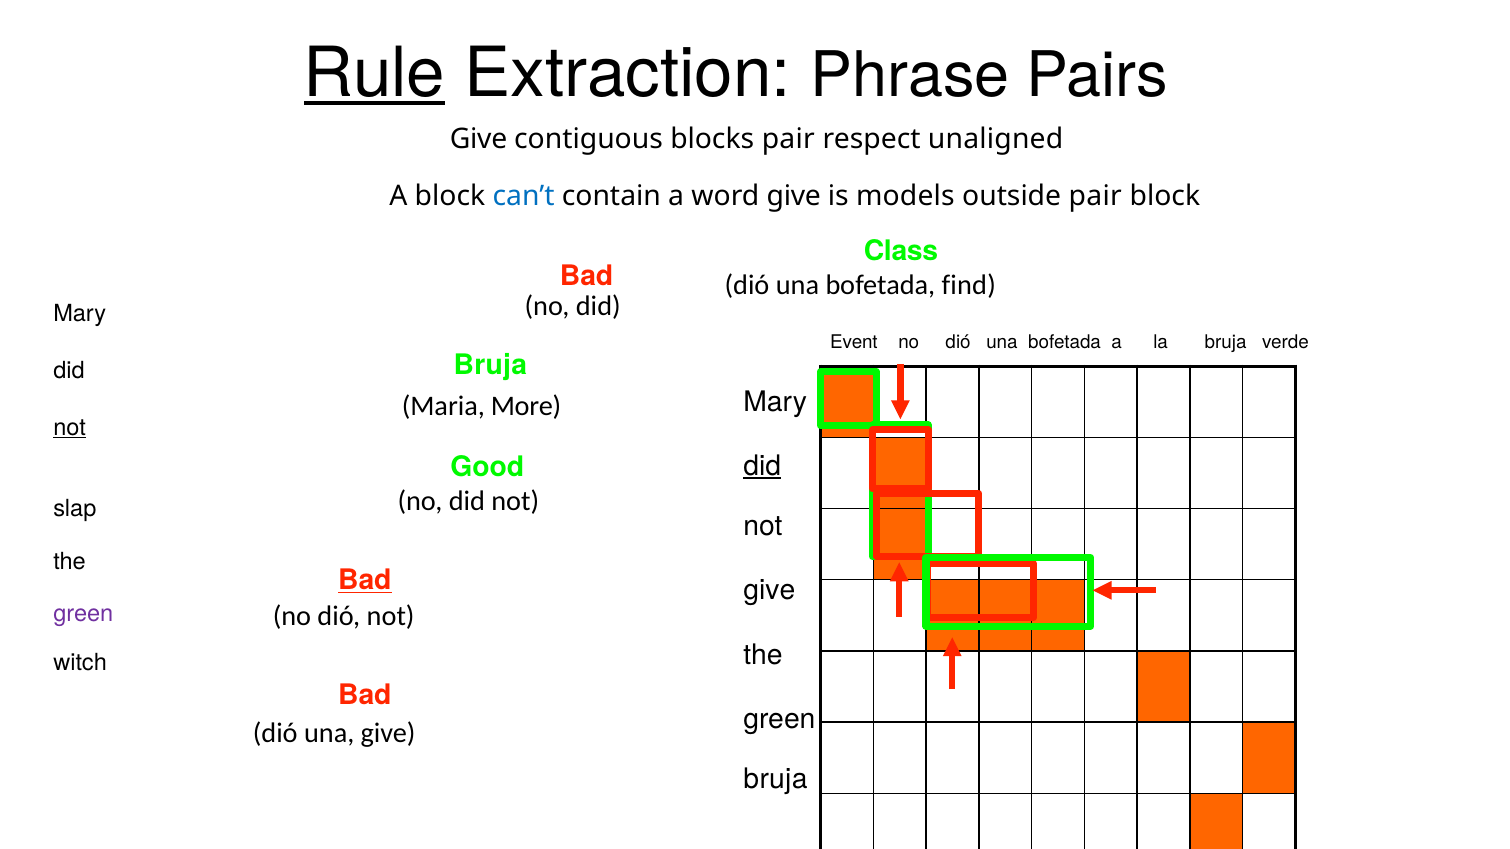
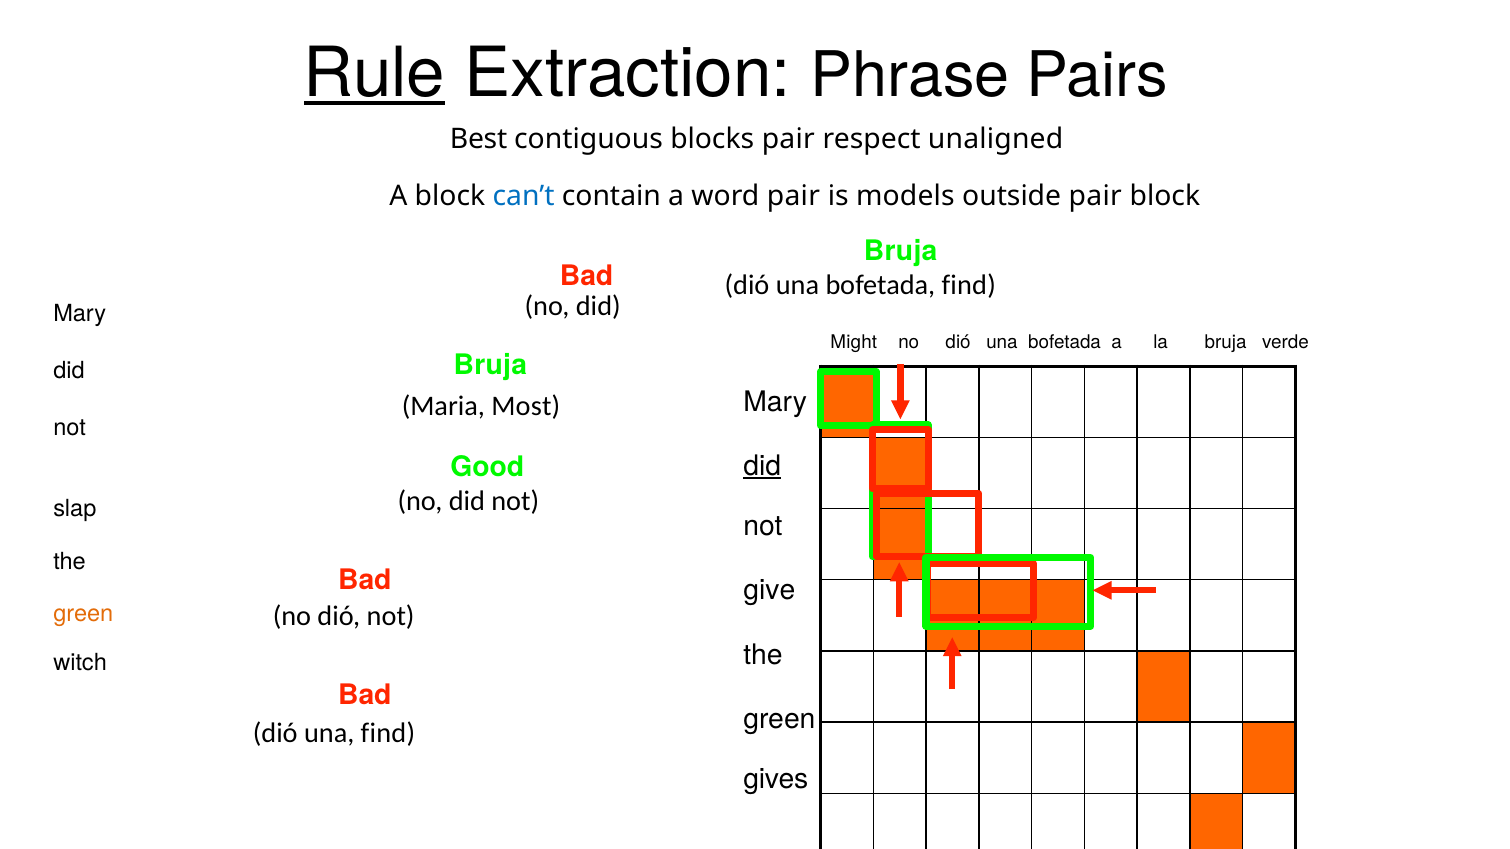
Give at (479, 139): Give -> Best
word give: give -> pair
Class at (901, 252): Class -> Bruja
Event: Event -> Might
More: More -> Most
not at (70, 427) underline: present -> none
Bad at (365, 580) underline: present -> none
green at (83, 614) colour: purple -> orange
una give: give -> find
bruja at (776, 780): bruja -> gives
